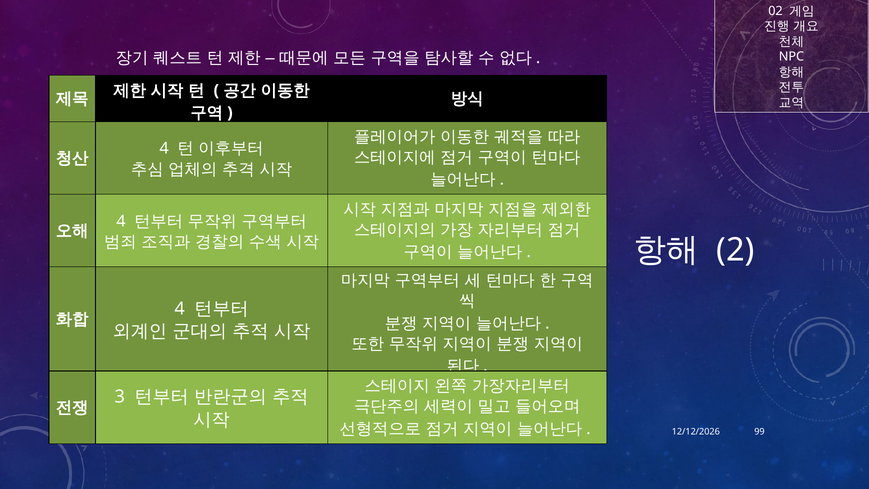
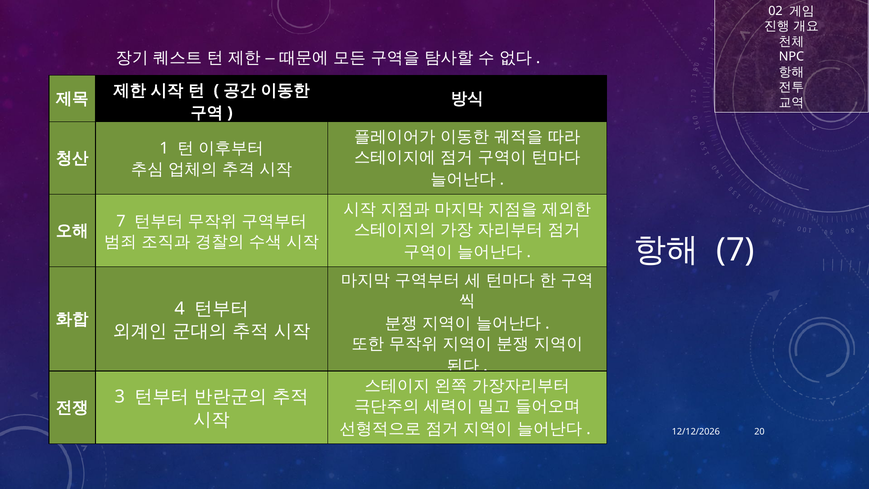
4 at (164, 149): 4 -> 1
4 at (121, 221): 4 -> 7
2 at (735, 250): 2 -> 7
99: 99 -> 20
